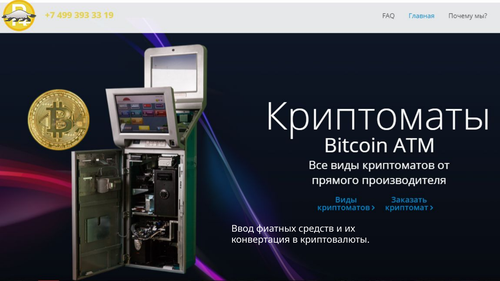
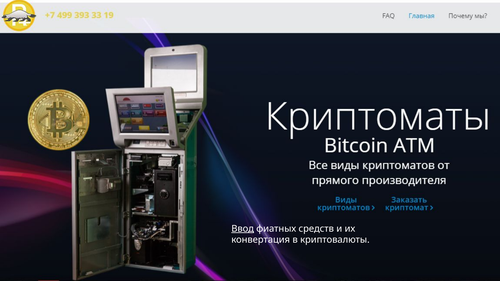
Ввод underline: none -> present
